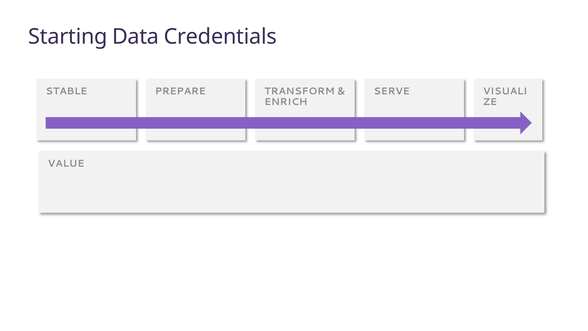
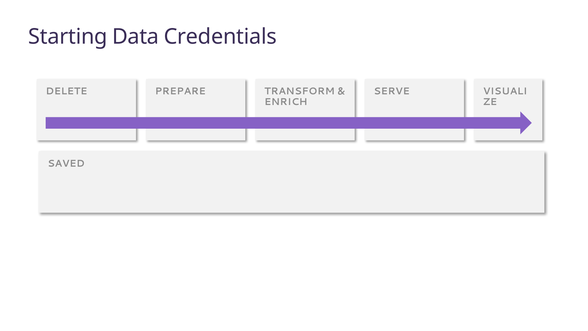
STABLE: STABLE -> DELETE
VALUE: VALUE -> SAVED
